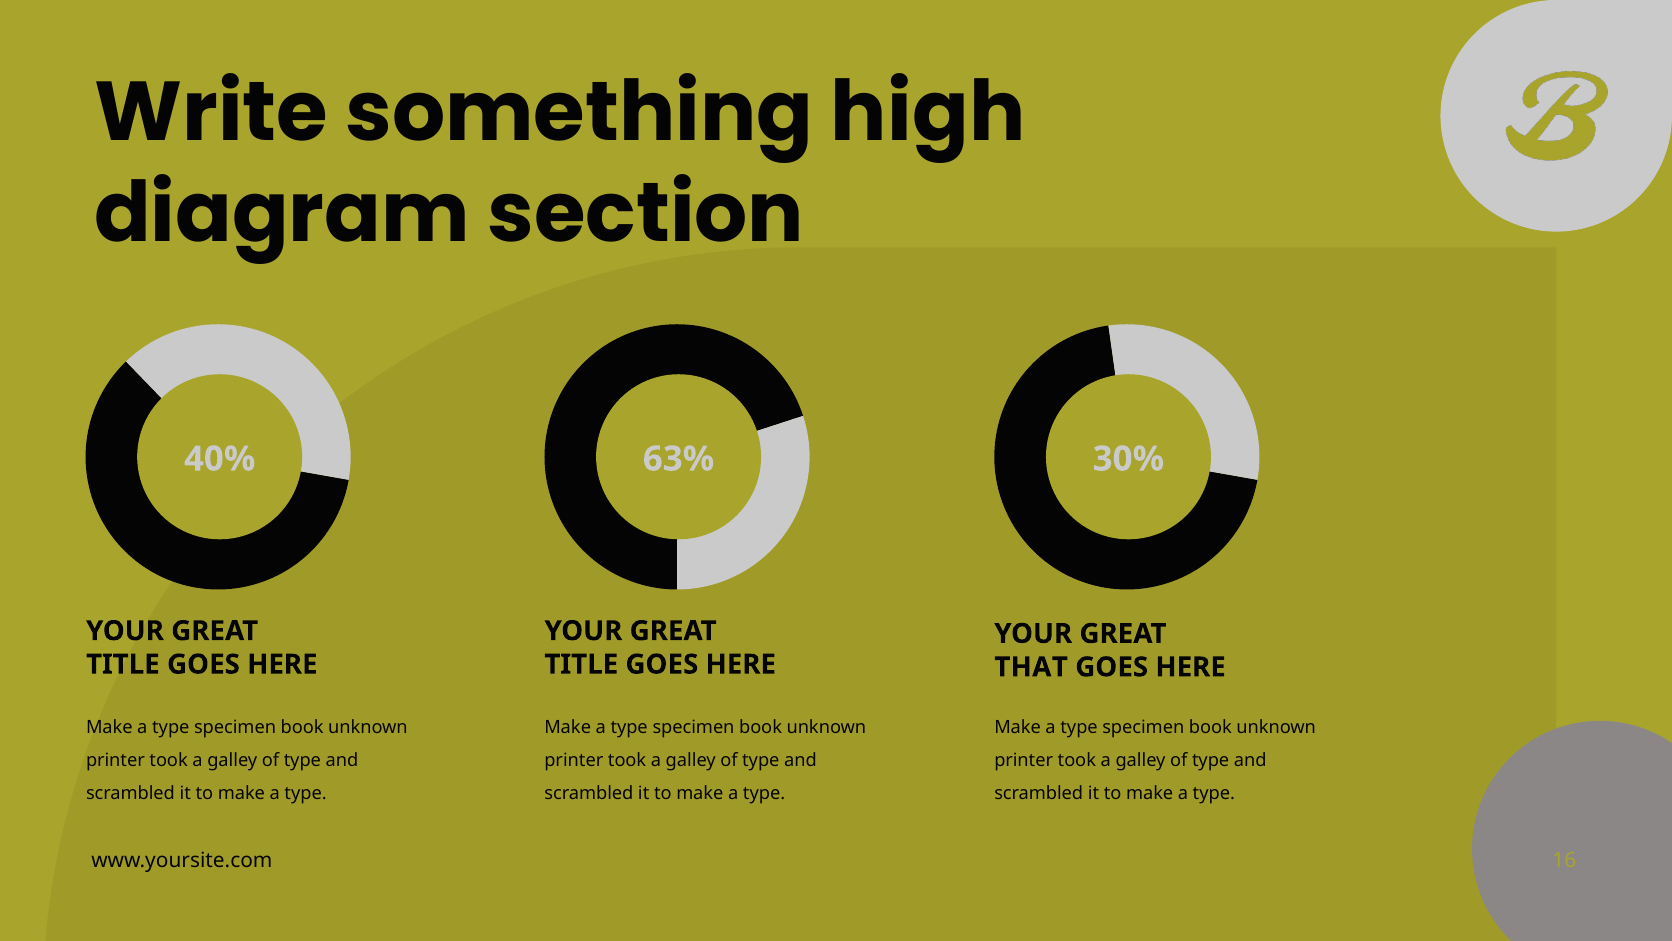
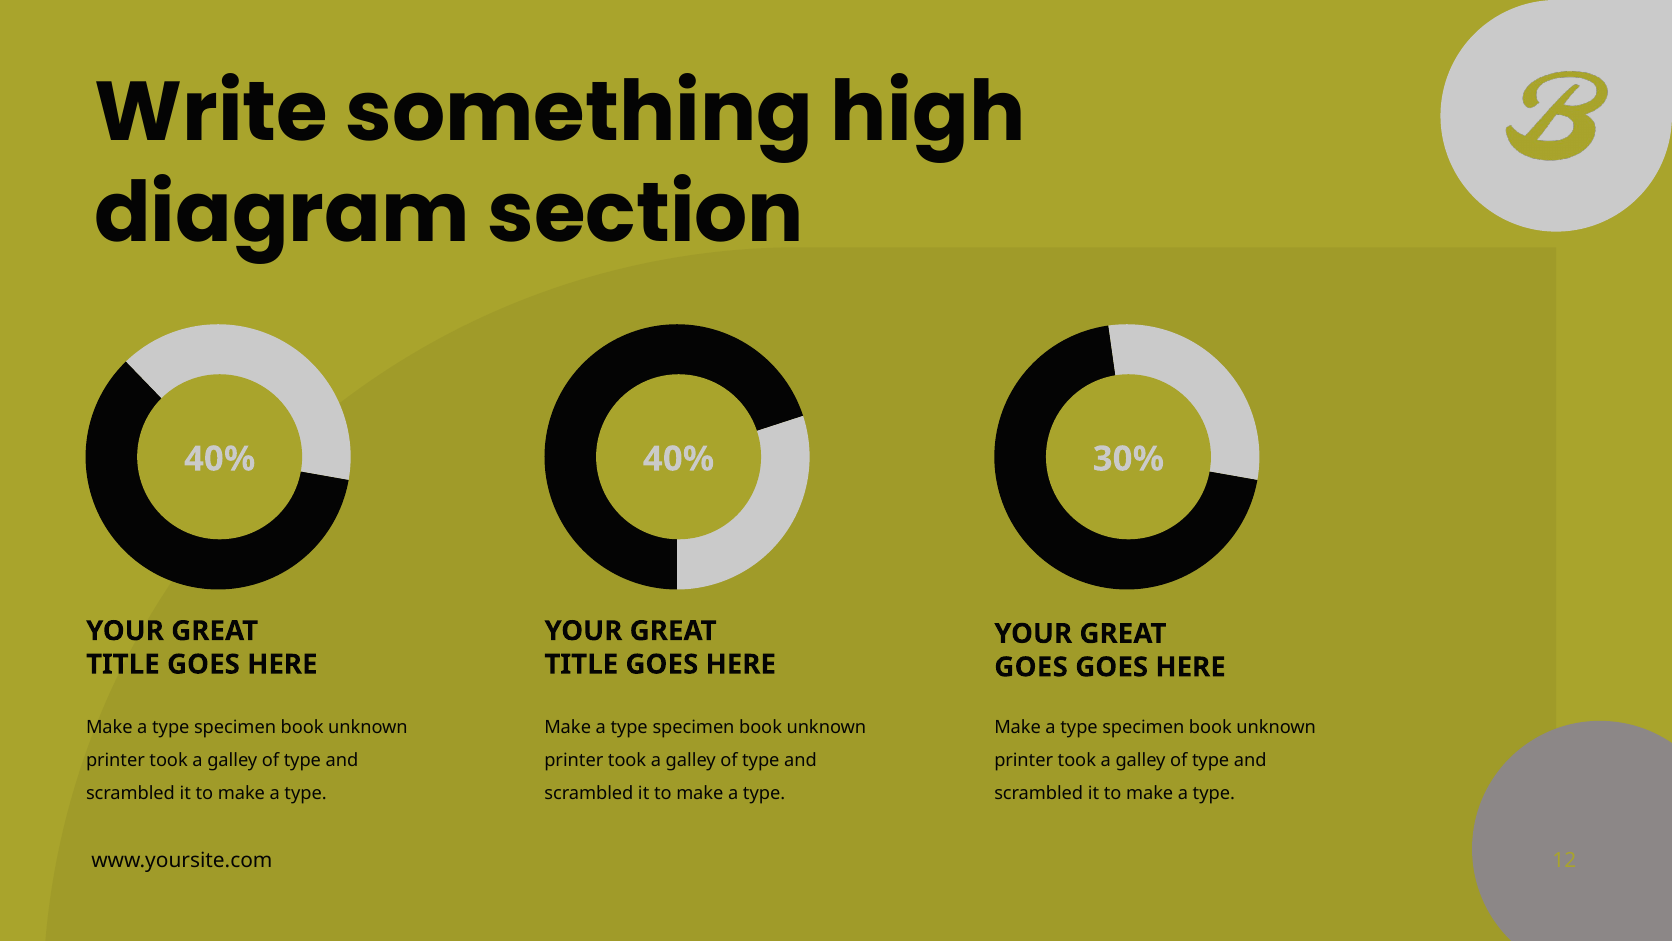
40% 63%: 63% -> 40%
THAT at (1031, 667): THAT -> GOES
16: 16 -> 12
